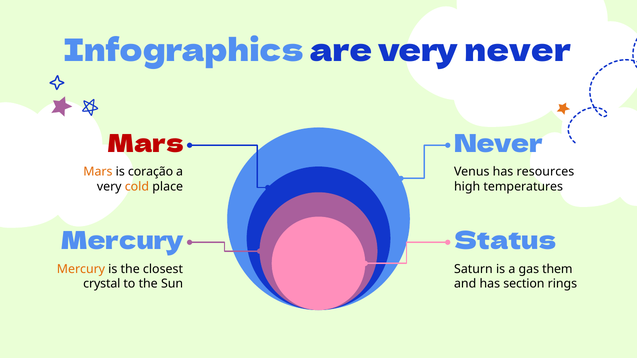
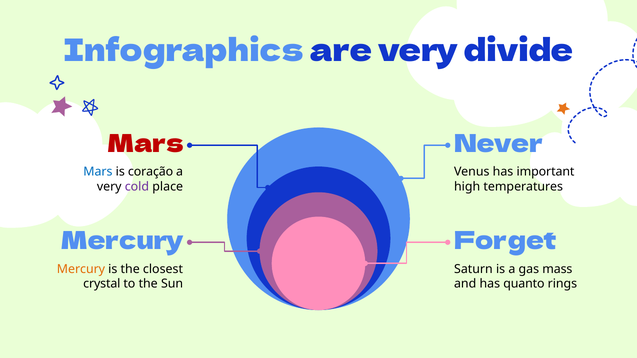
very never: never -> divide
Mars at (98, 172) colour: orange -> blue
resources: resources -> important
cold colour: orange -> purple
Status: Status -> Forget
them: them -> mass
section: section -> quanto
